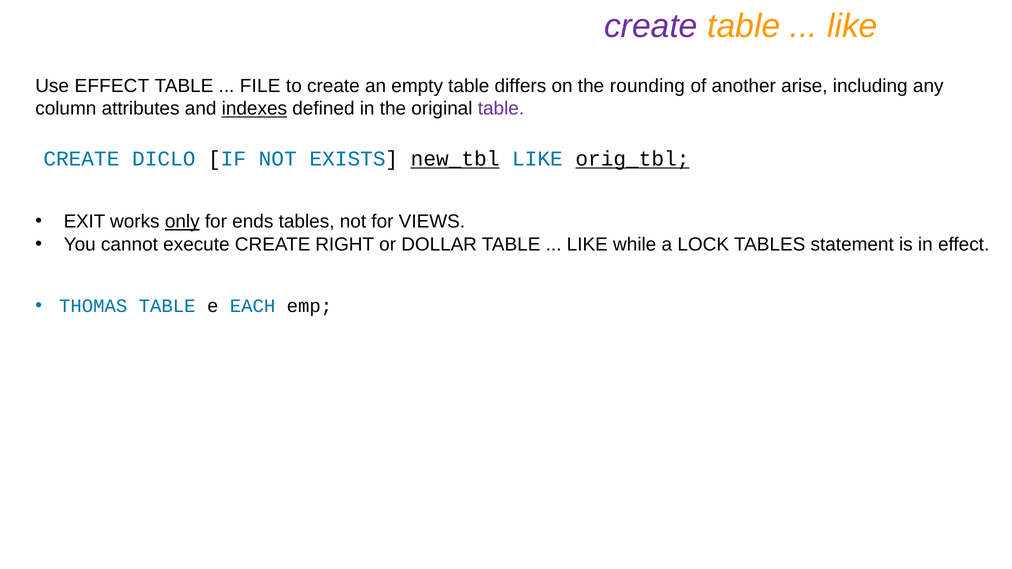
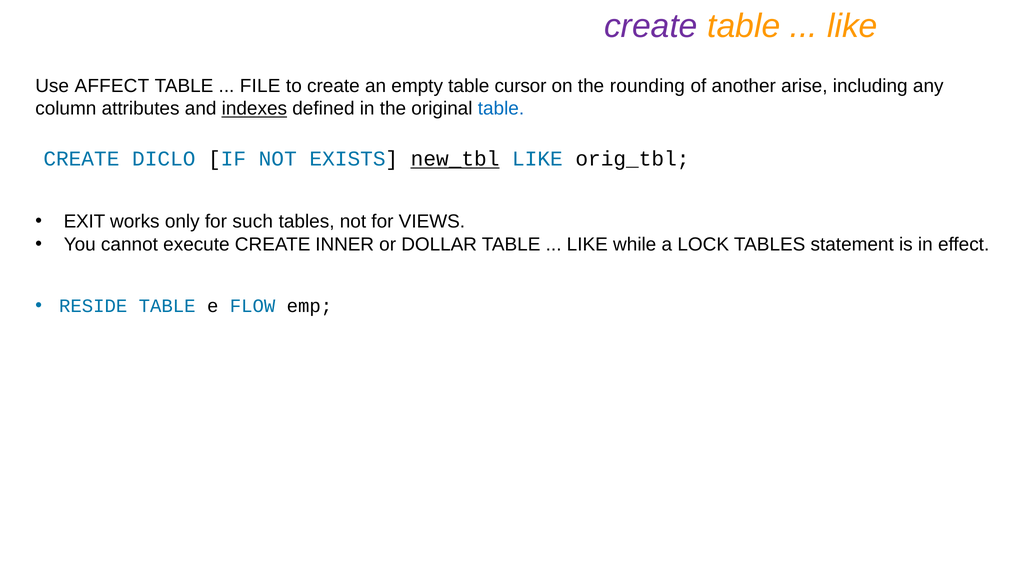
Use EFFECT: EFFECT -> AFFECT
differs: differs -> cursor
table at (501, 109) colour: purple -> blue
orig_tbl underline: present -> none
only underline: present -> none
ends: ends -> such
RIGHT: RIGHT -> INNER
THOMAS: THOMAS -> RESIDE
EACH: EACH -> FLOW
